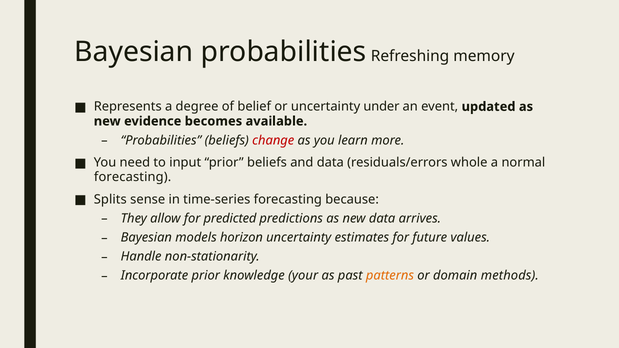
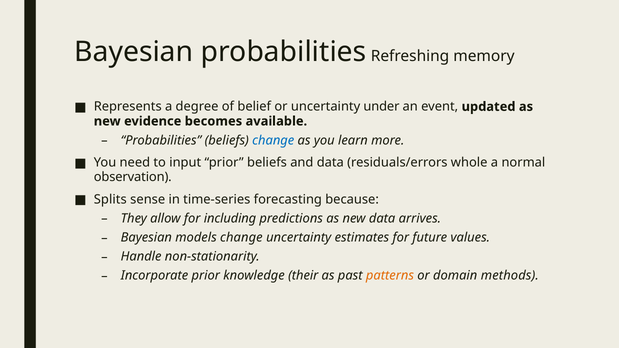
change at (273, 140) colour: red -> blue
forecasting at (133, 177): forecasting -> observation
predicted: predicted -> including
models horizon: horizon -> change
your: your -> their
